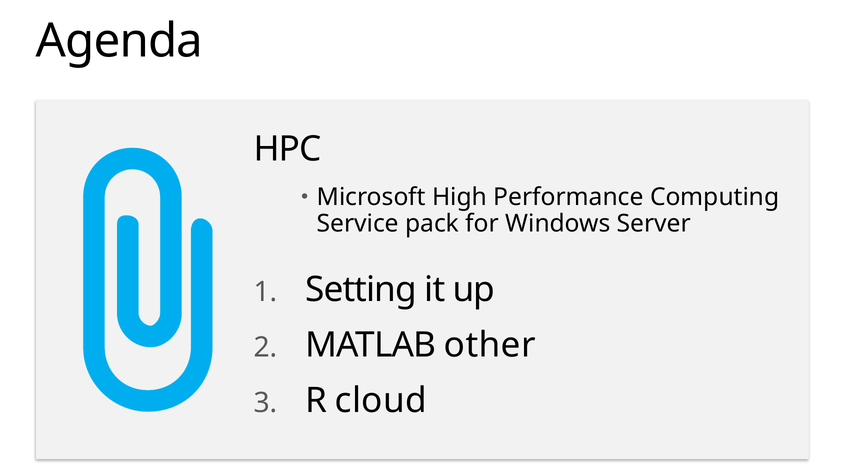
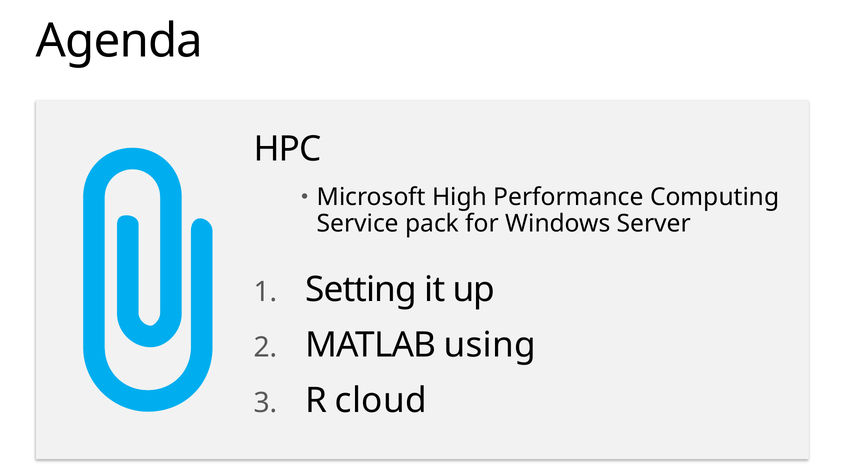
other: other -> using
